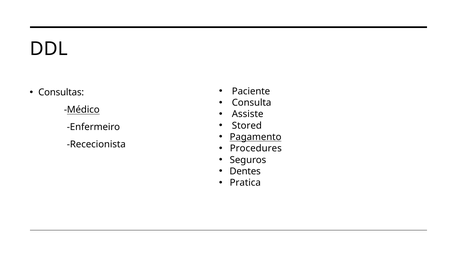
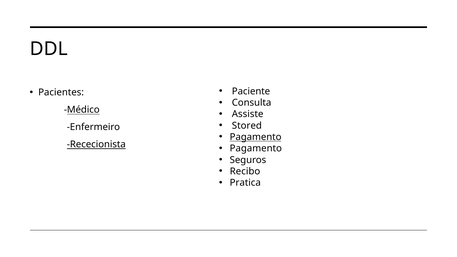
Consultas: Consultas -> Pacientes
Rececionista underline: none -> present
Procedures at (256, 148): Procedures -> Pagamento
Dentes: Dentes -> Recibo
